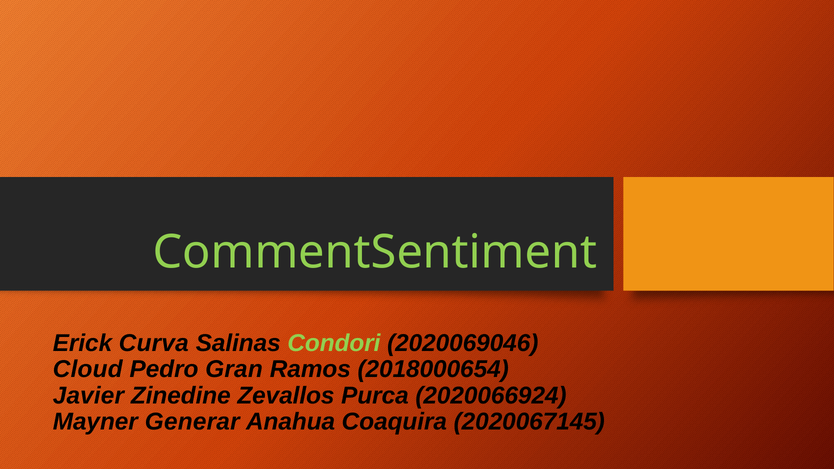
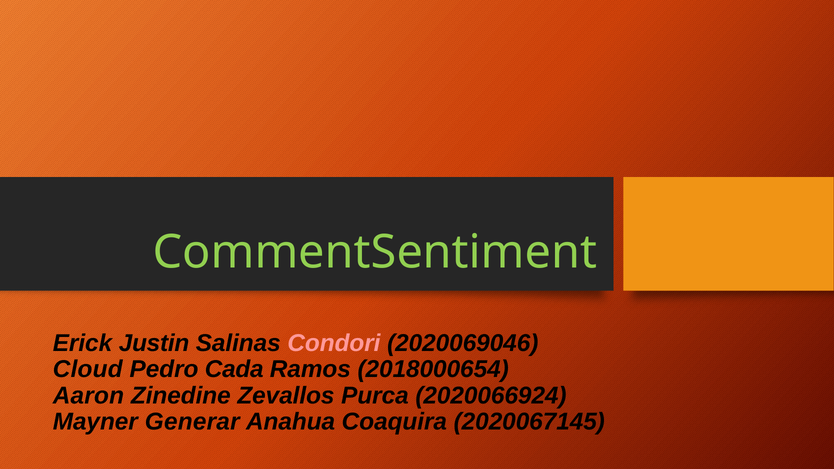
Curva: Curva -> Justin
Condori colour: light green -> pink
Gran: Gran -> Cada
Javier: Javier -> Aaron
